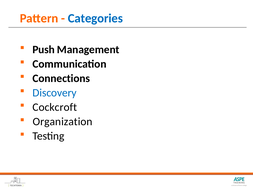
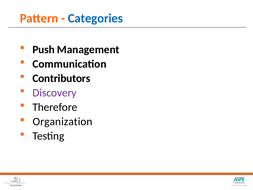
Connections: Connections -> Contributors
Discovery colour: blue -> purple
Cockcroft: Cockcroft -> Therefore
